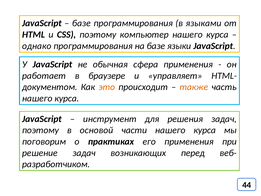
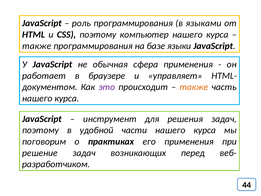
базе at (81, 23): базе -> роль
однако at (37, 46): однако -> также
это colour: orange -> purple
основой: основой -> удобной
